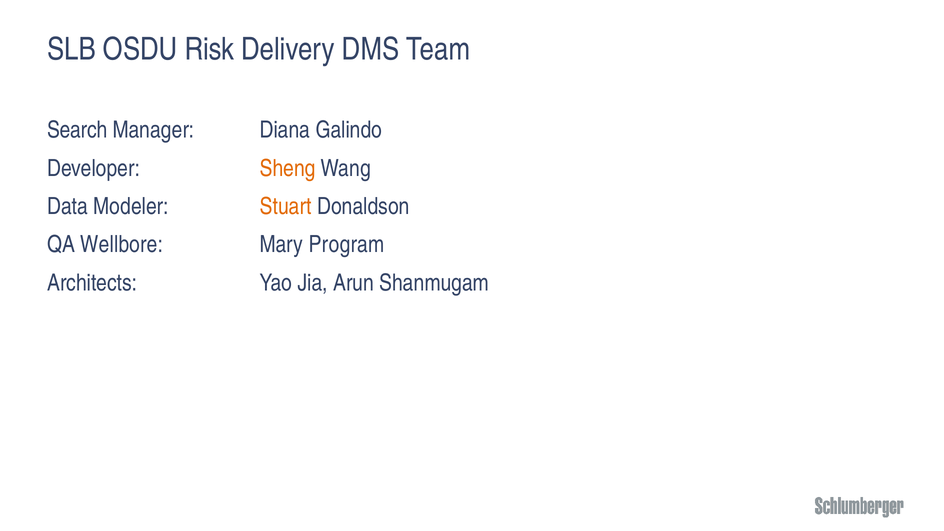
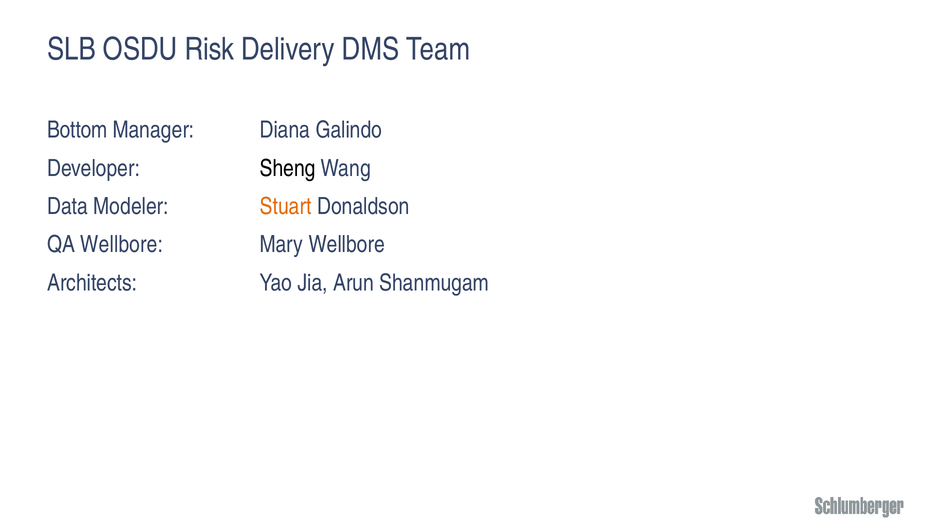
Search: Search -> Bottom
Sheng colour: orange -> black
Mary Program: Program -> Wellbore
